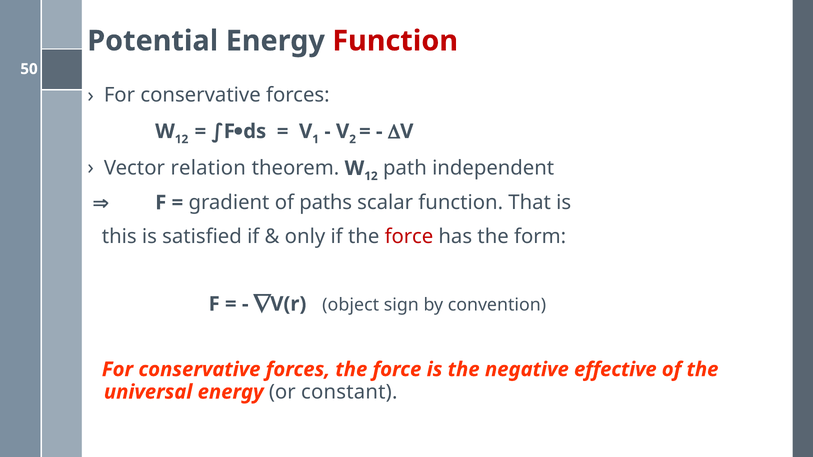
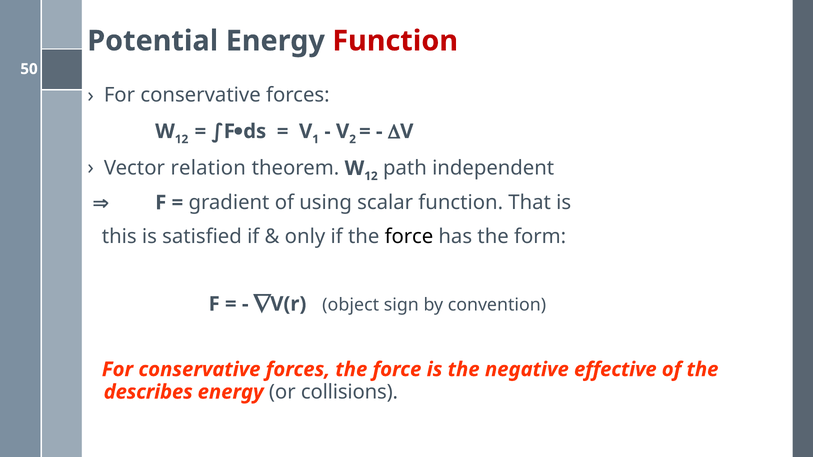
paths: paths -> using
force at (409, 237) colour: red -> black
universal: universal -> describes
constant: constant -> collisions
